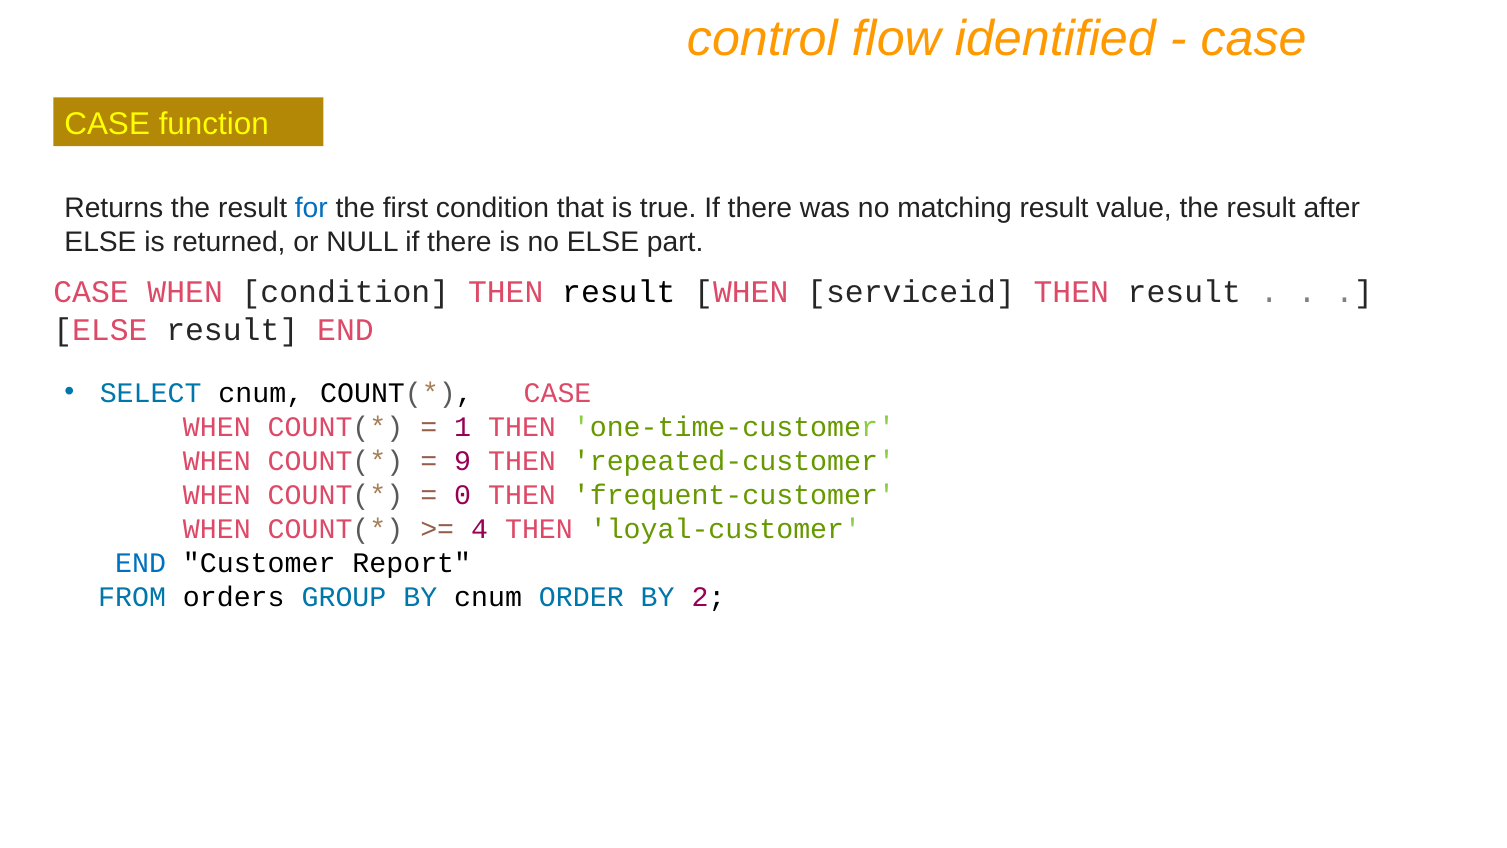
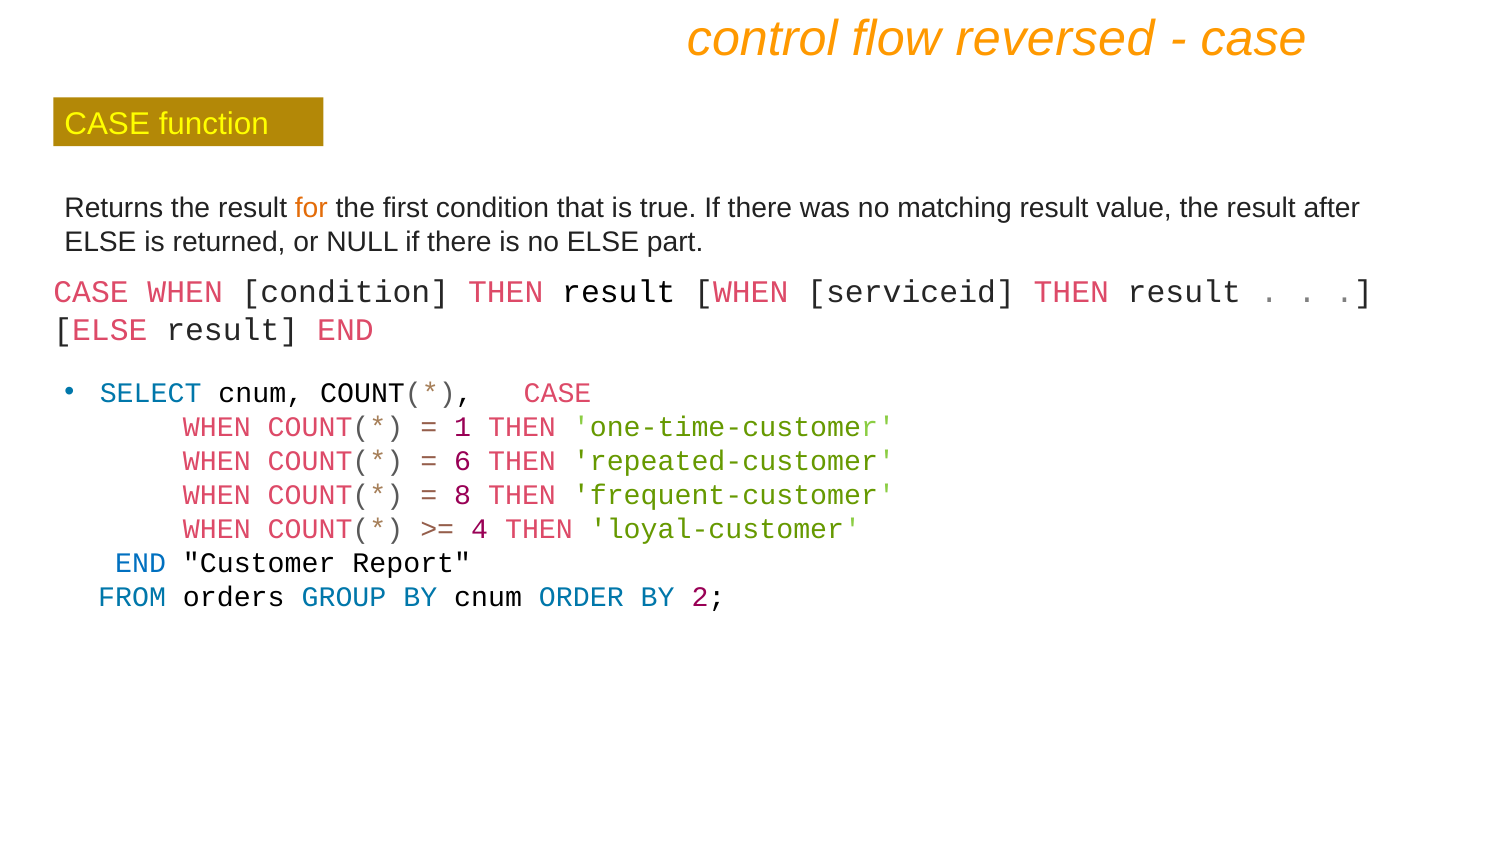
identified: identified -> reversed
for colour: blue -> orange
9: 9 -> 6
0: 0 -> 8
